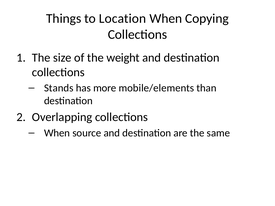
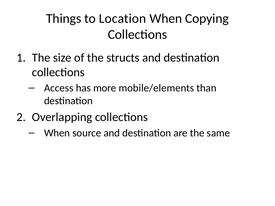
weight: weight -> structs
Stands: Stands -> Access
